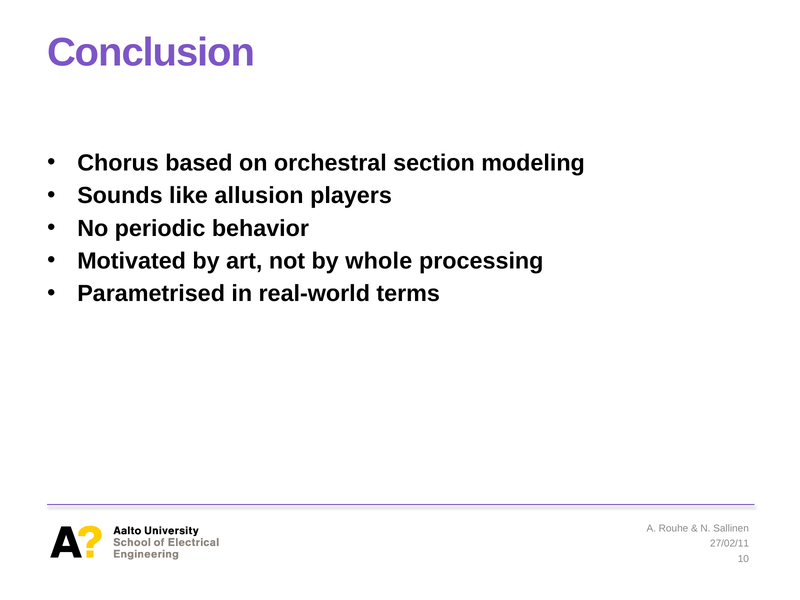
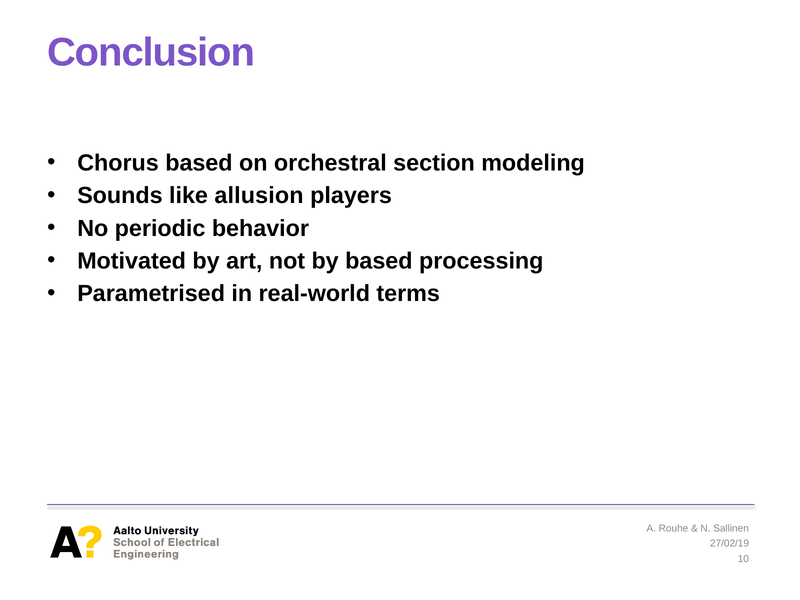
by whole: whole -> based
27/02/11: 27/02/11 -> 27/02/19
